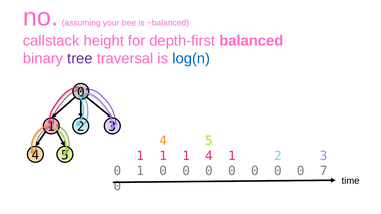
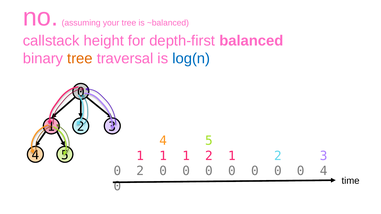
tree at (80, 59) colour: purple -> orange
1 1 4: 4 -> 2
1 at (140, 171): 1 -> 2
0 7: 7 -> 4
